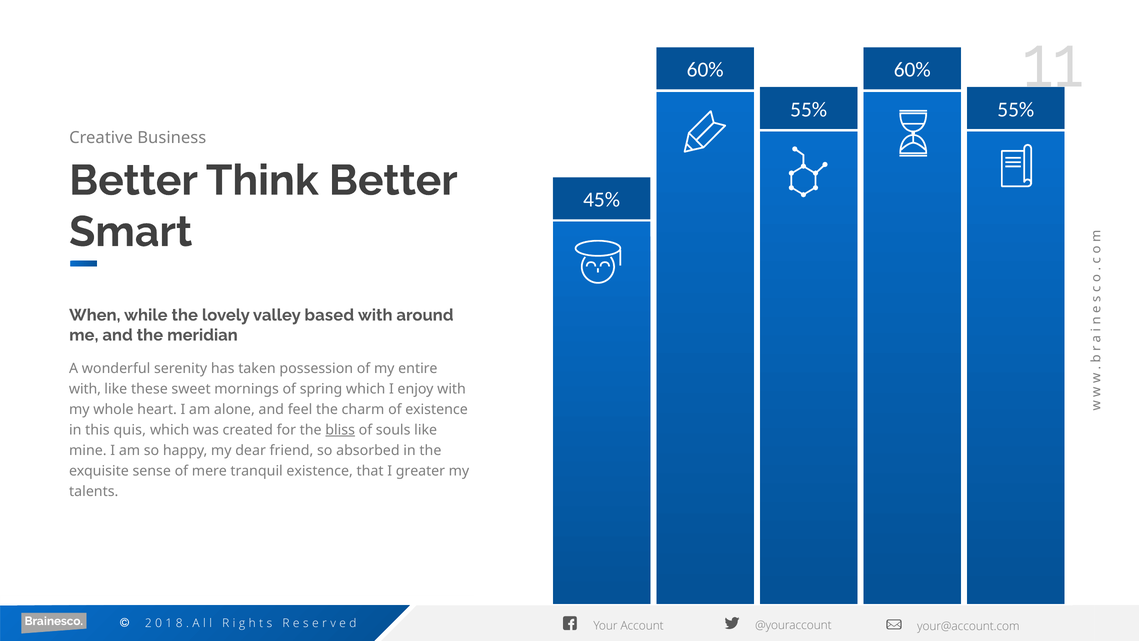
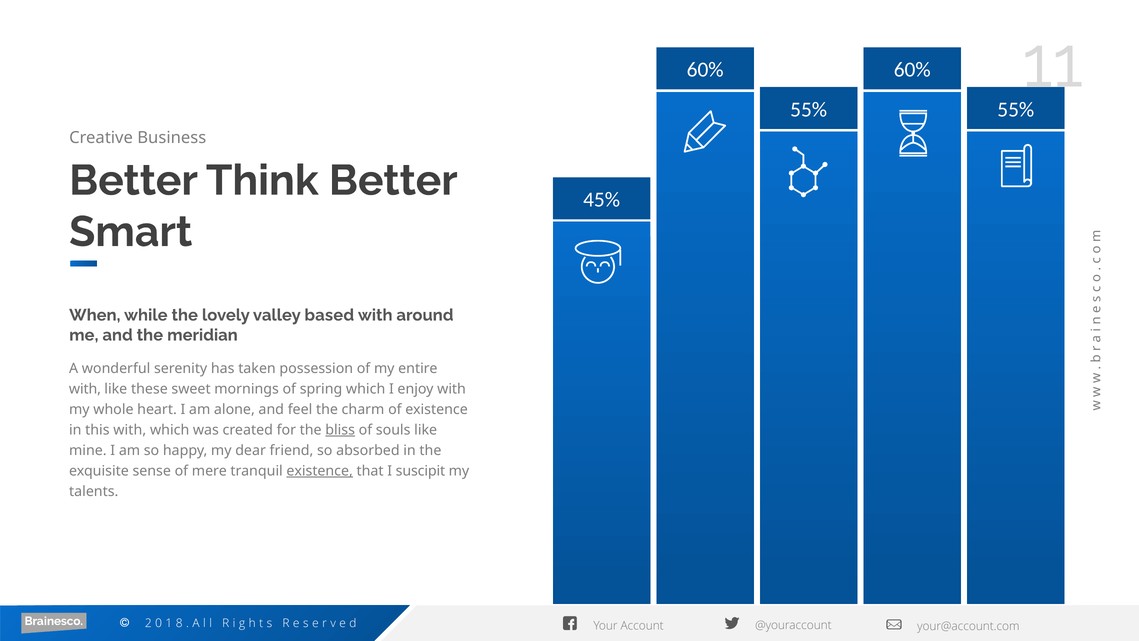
this quis: quis -> with
existence at (320, 471) underline: none -> present
greater: greater -> suscipit
